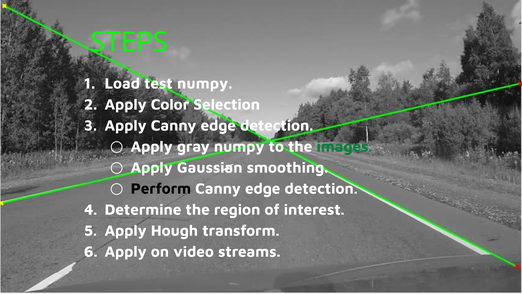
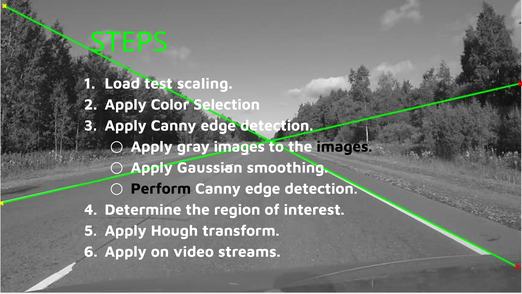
test numpy: numpy -> scaling
gray numpy: numpy -> images
images at (344, 146) colour: green -> black
